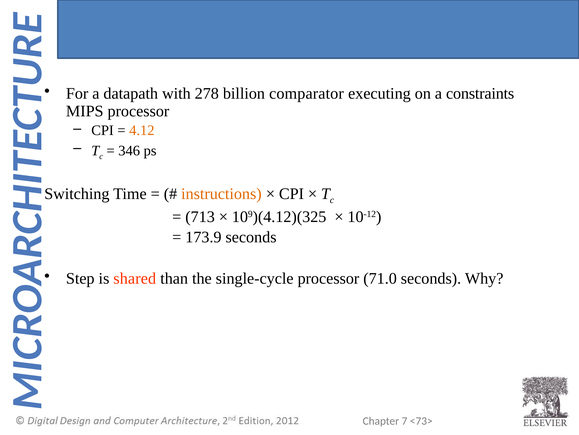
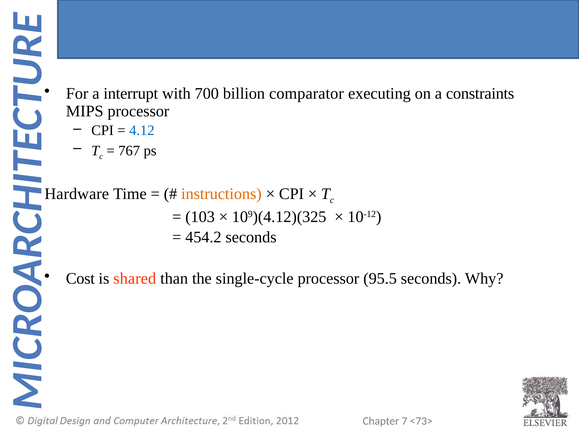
datapath: datapath -> interrupt
278: 278 -> 700
4.12 colour: orange -> blue
346: 346 -> 767
Switching: Switching -> Hardware
713: 713 -> 103
173.9: 173.9 -> 454.2
Step: Step -> Cost
71.0: 71.0 -> 95.5
